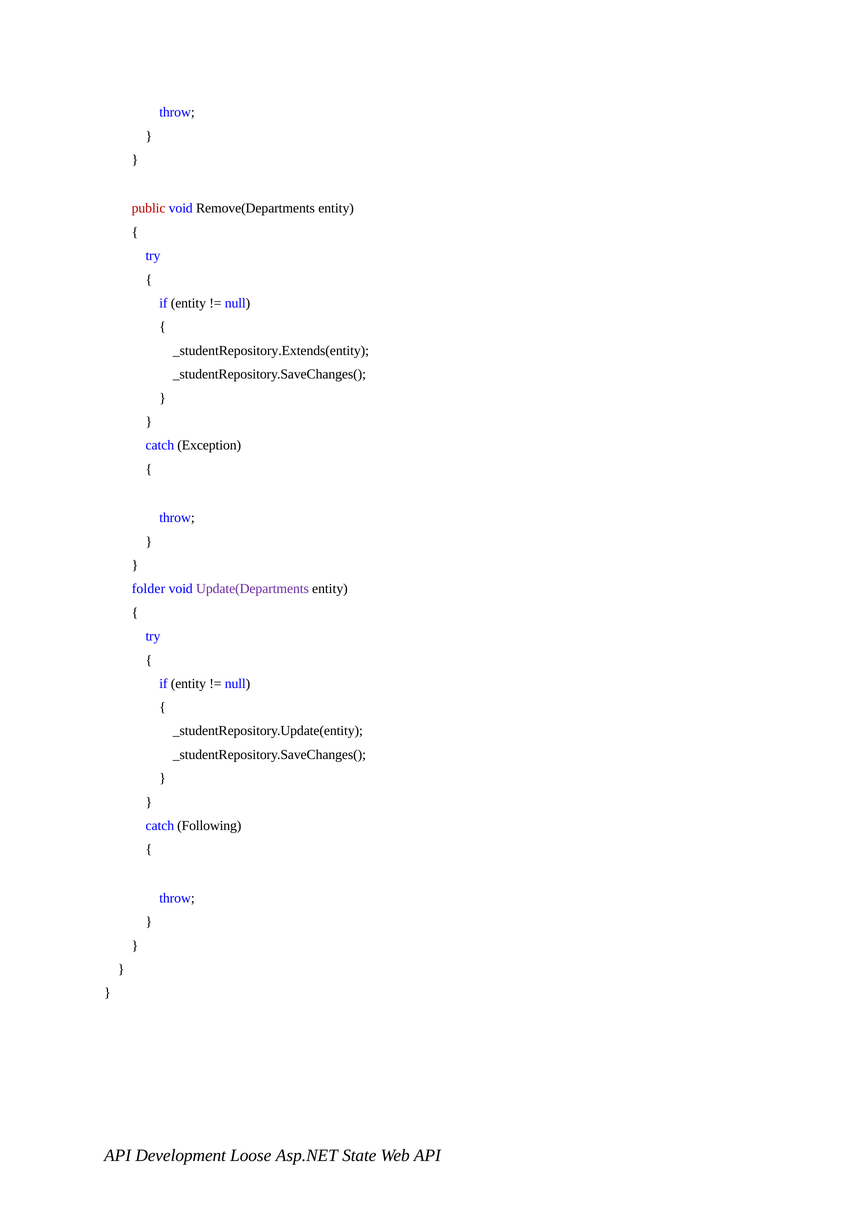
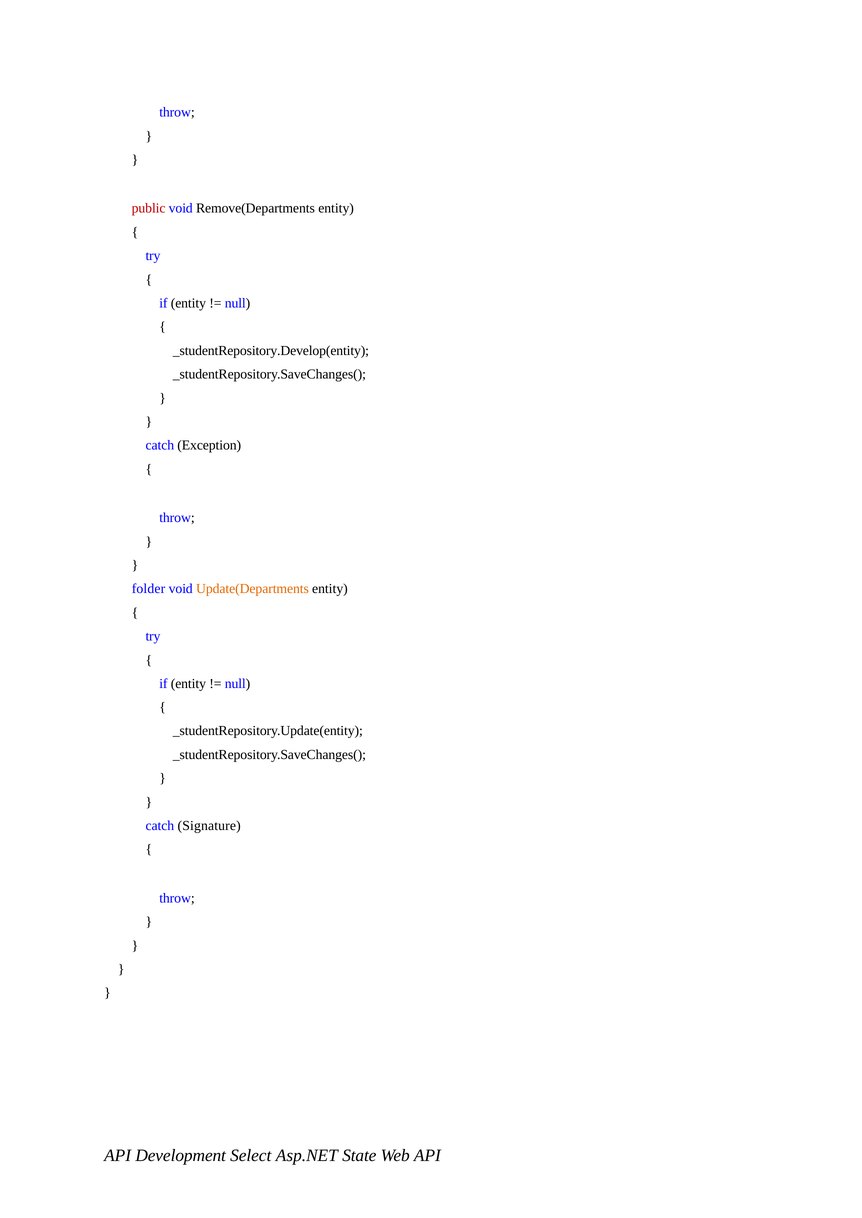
_studentRepository.Extends(entity: _studentRepository.Extends(entity -> _studentRepository.Develop(entity
Update(Departments colour: purple -> orange
Following: Following -> Signature
Loose: Loose -> Select
